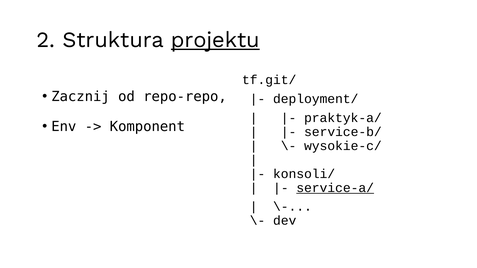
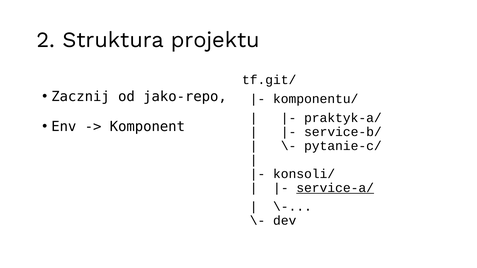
projektu underline: present -> none
repo-repo: repo-repo -> jako-repo
deployment/: deployment/ -> komponentu/
wysokie-c/: wysokie-c/ -> pytanie-c/
